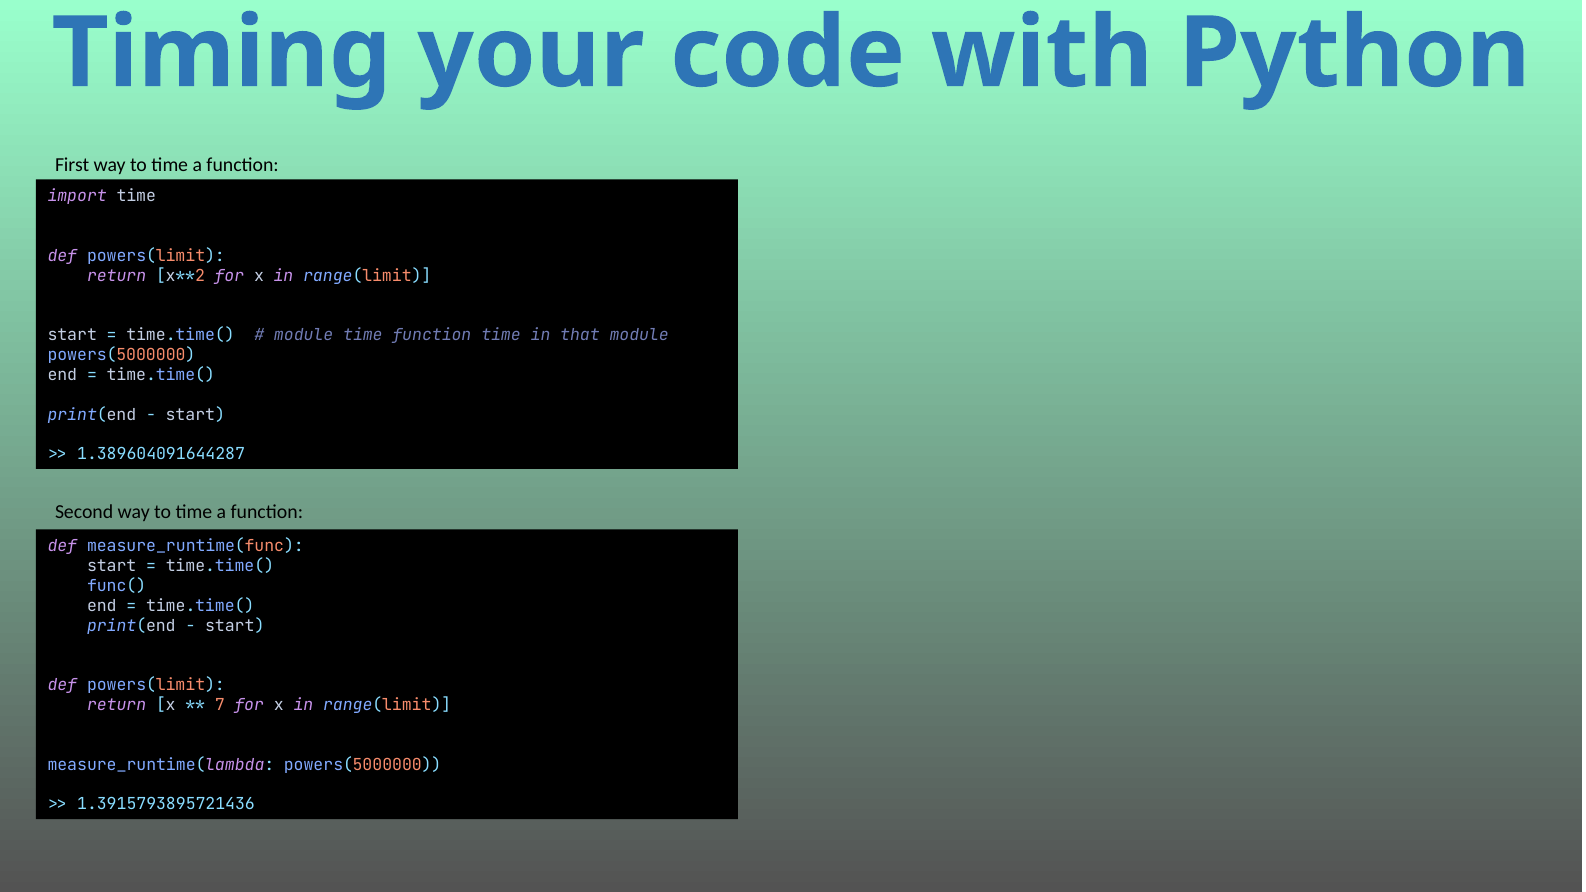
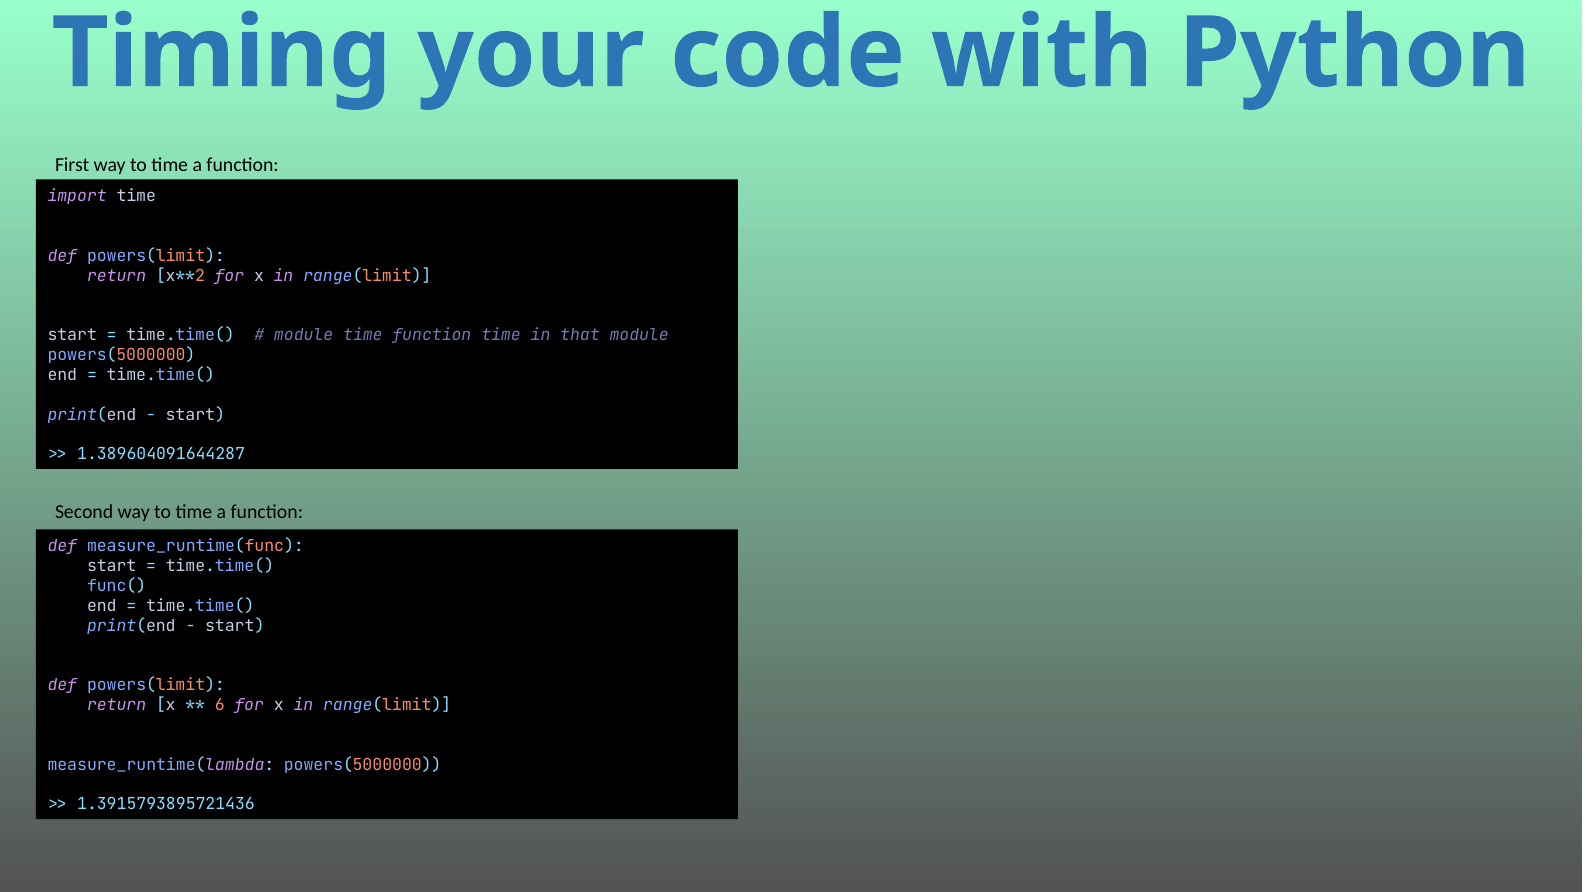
7: 7 -> 6
